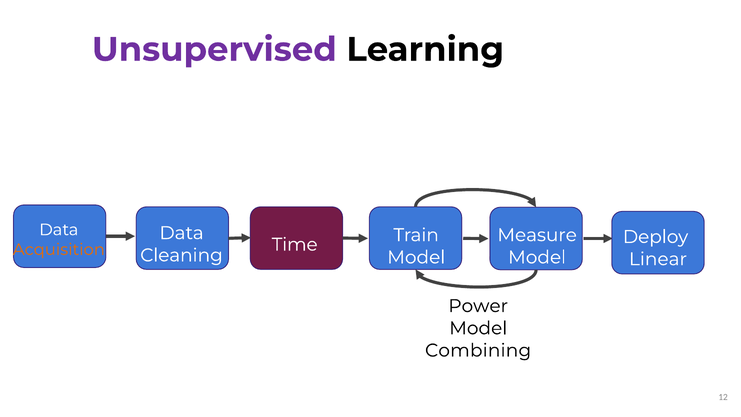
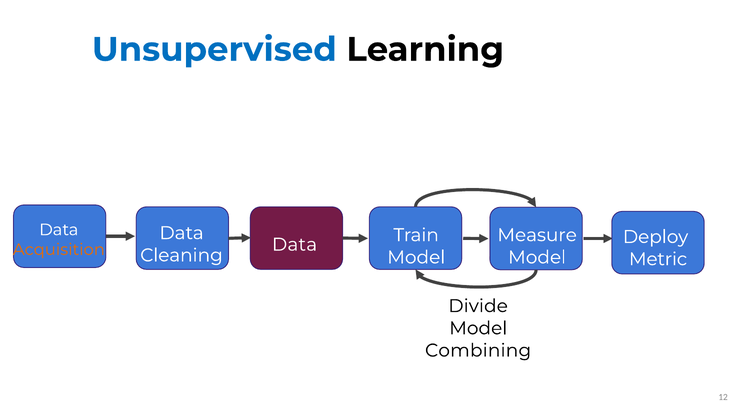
Unsupervised colour: purple -> blue
Time at (295, 244): Time -> Data
Linear: Linear -> Metric
Power: Power -> Divide
